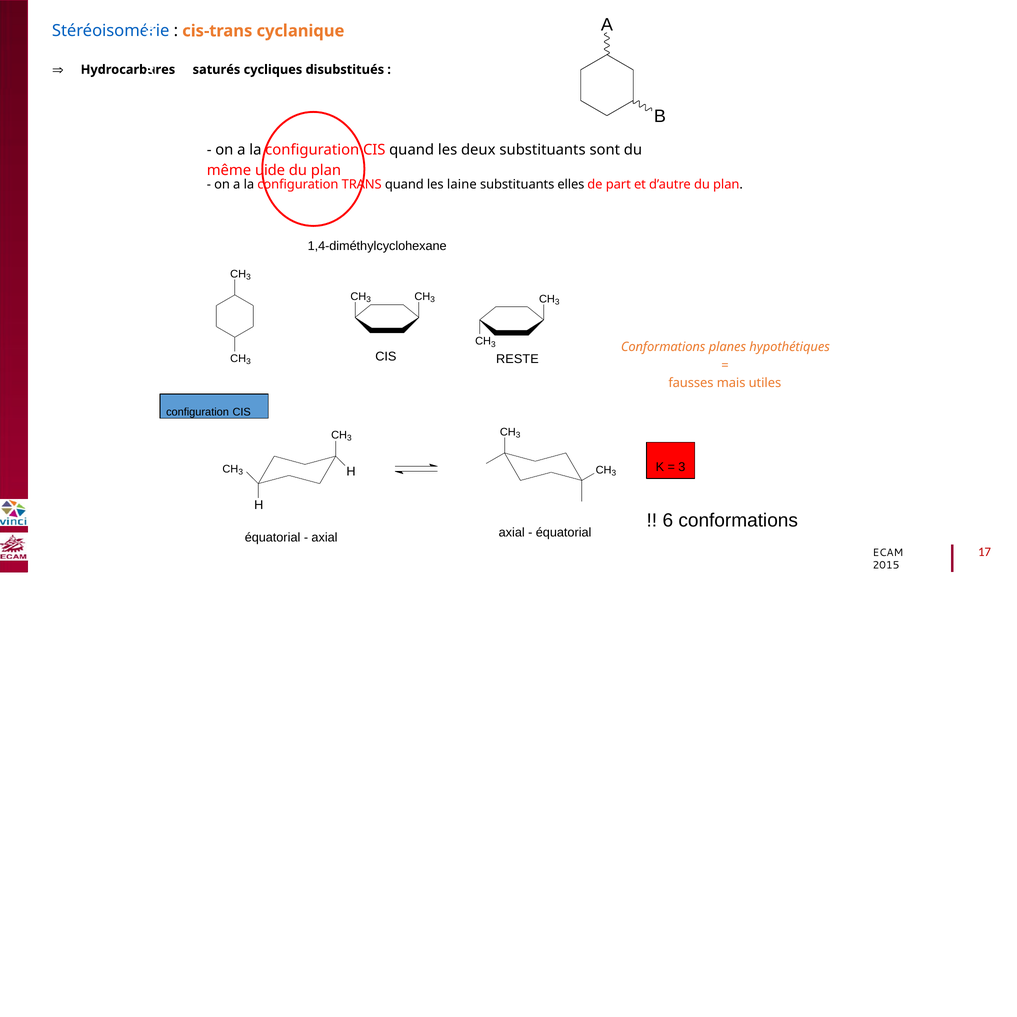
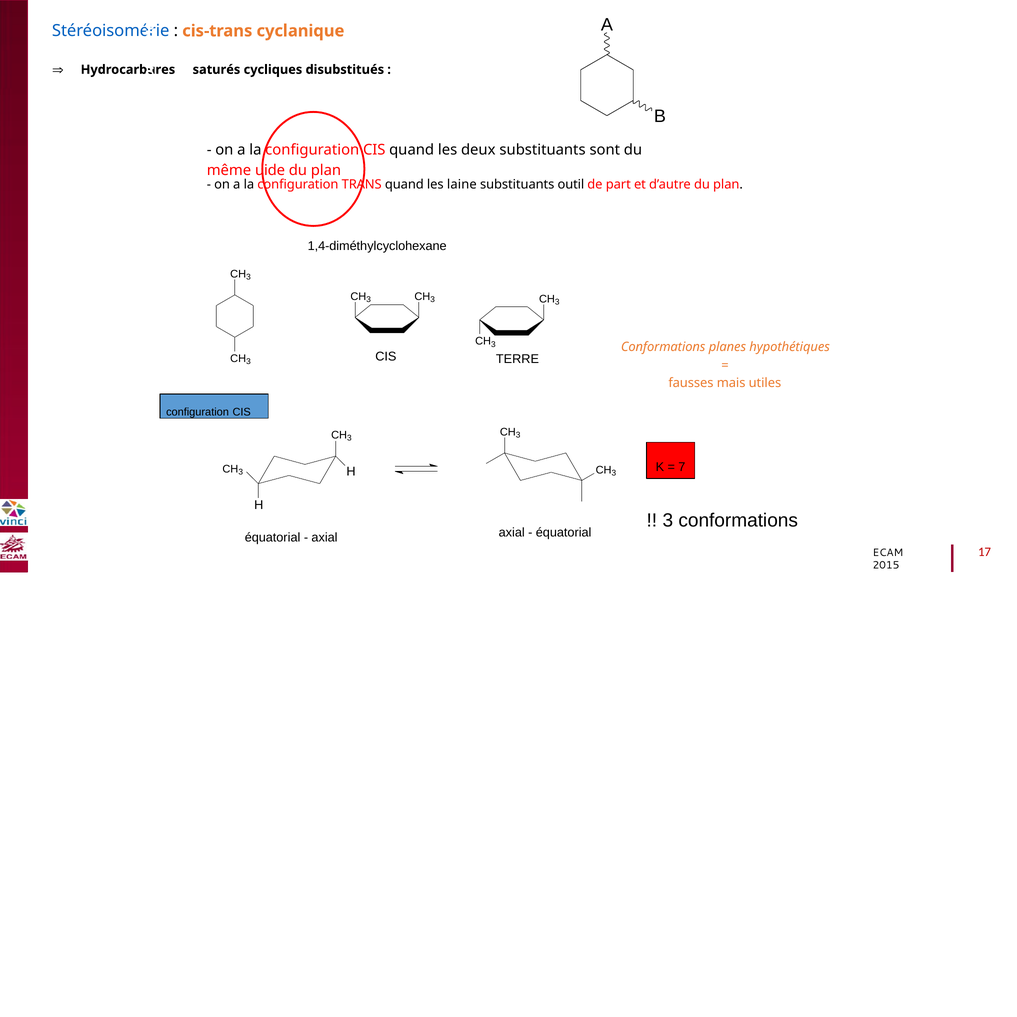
elles: elles -> outil
RESTE: RESTE -> TERRE
3 at (682, 467): 3 -> 7
6 at (668, 520): 6 -> 3
